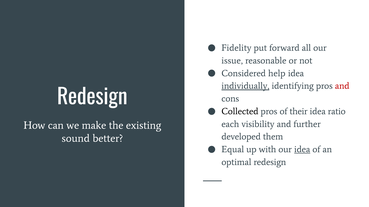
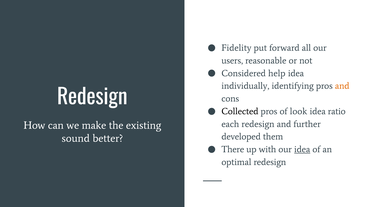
issue: issue -> users
individually underline: present -> none
and at (342, 86) colour: red -> orange
their: their -> look
each visibility: visibility -> redesign
Equal: Equal -> There
